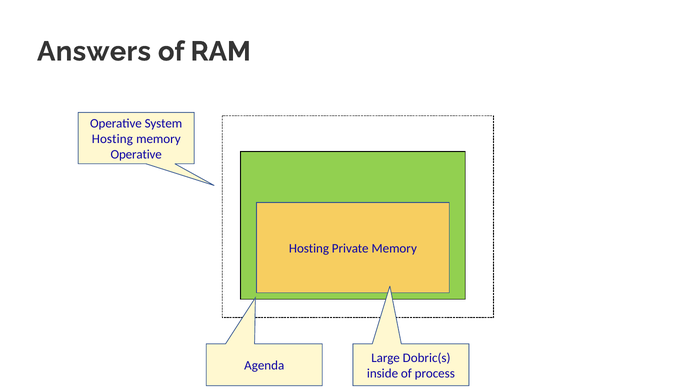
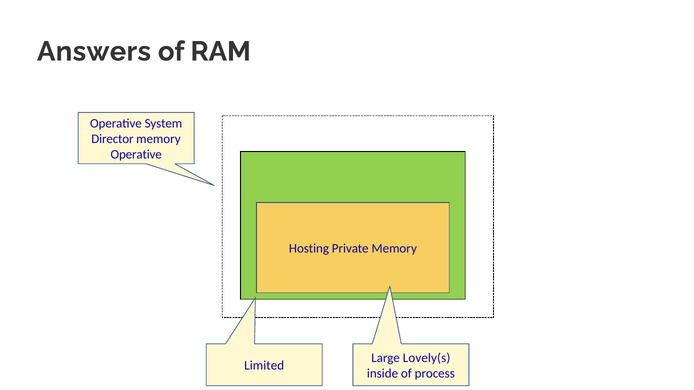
Hosting at (112, 139): Hosting -> Director
Dobric(s: Dobric(s -> Lovely(s
Agenda: Agenda -> Limited
